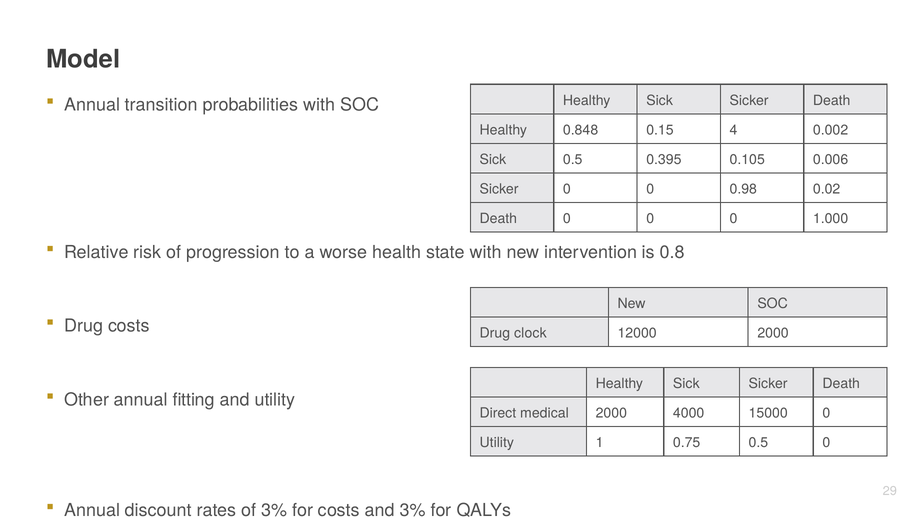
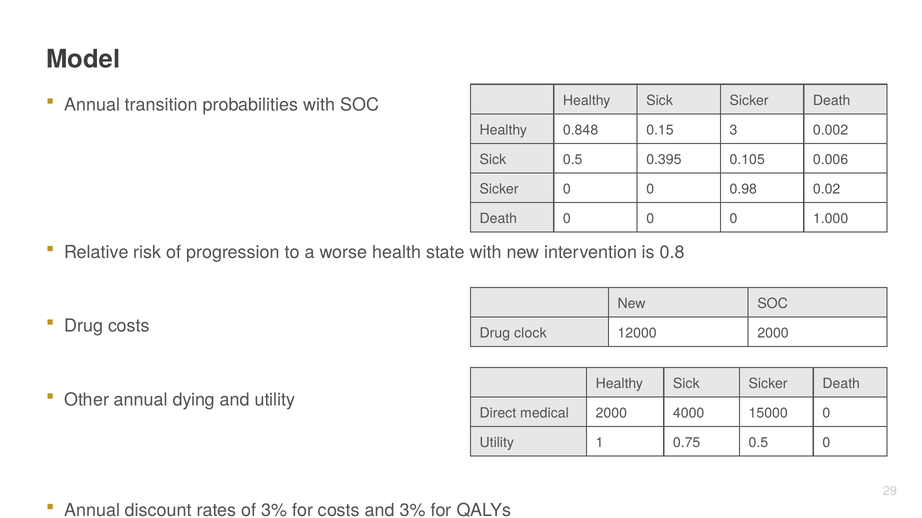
4: 4 -> 3
fitting: fitting -> dying
